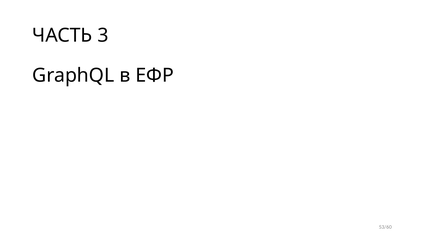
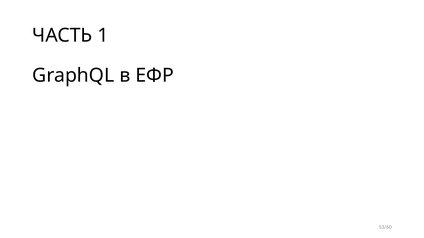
3: 3 -> 1
